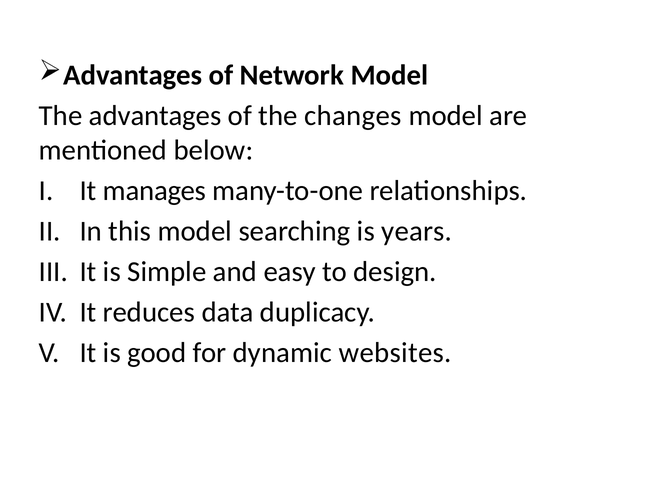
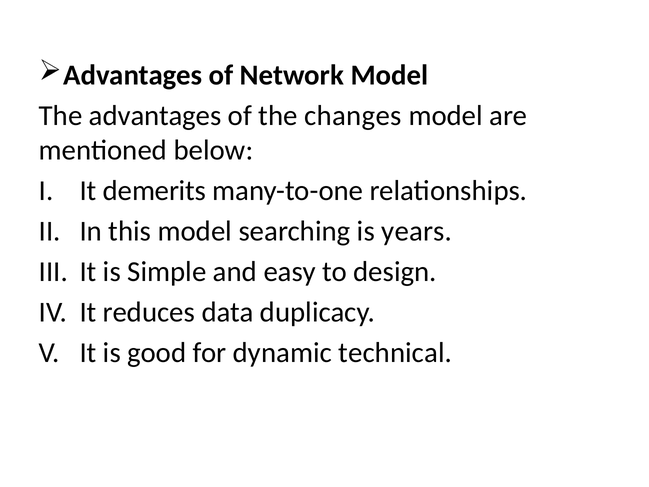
manages: manages -> demerits
websites: websites -> technical
